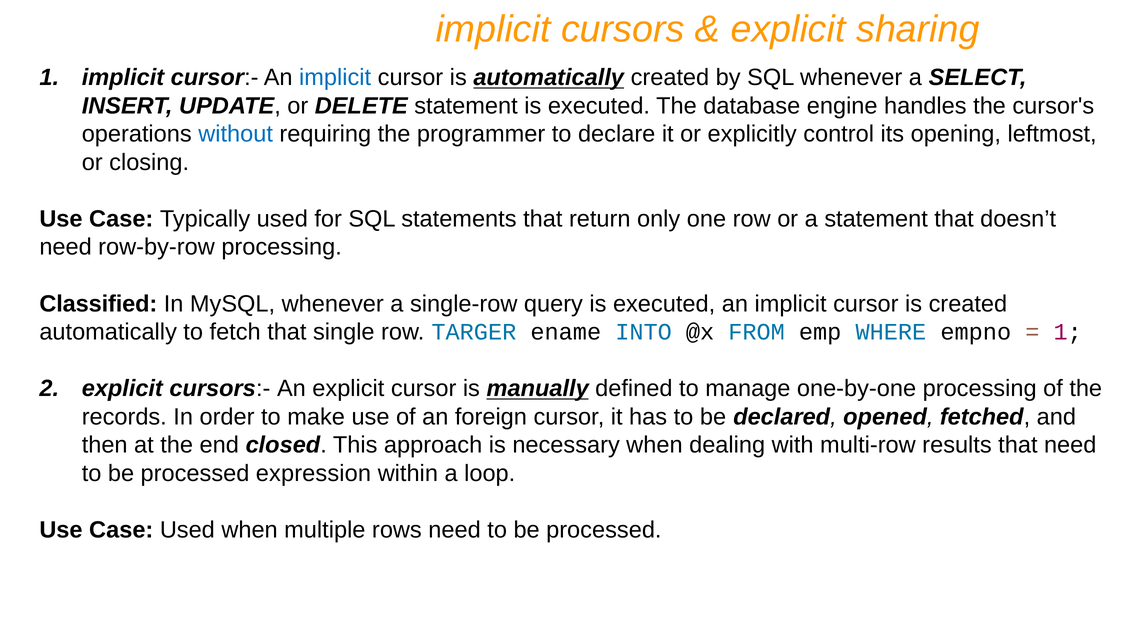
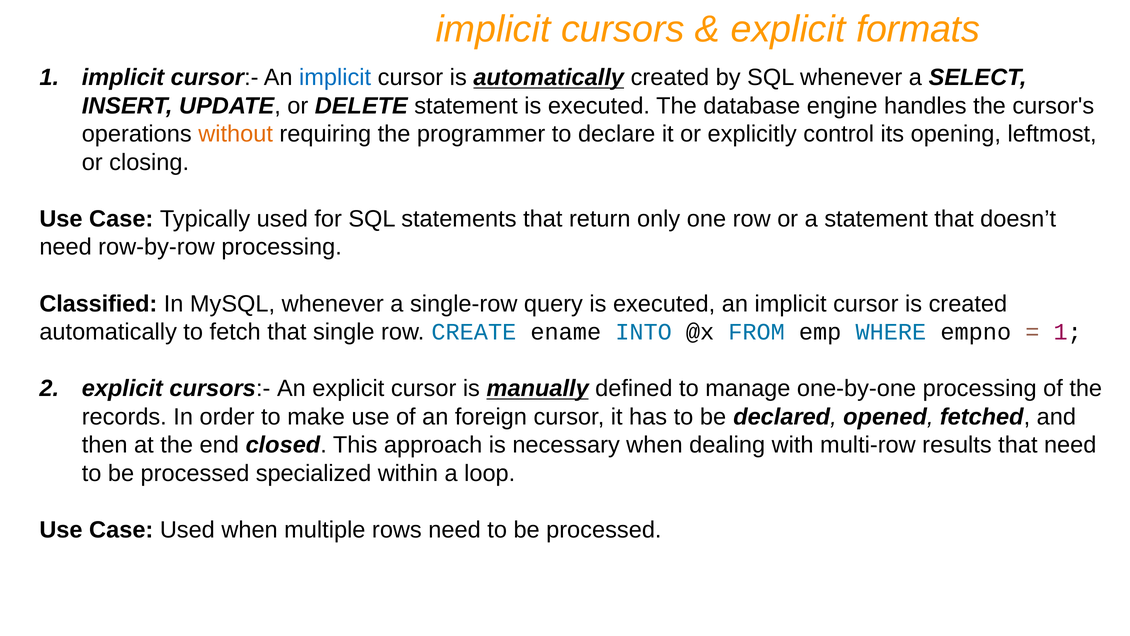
sharing: sharing -> formats
without colour: blue -> orange
TARGER: TARGER -> CREATE
expression: expression -> specialized
